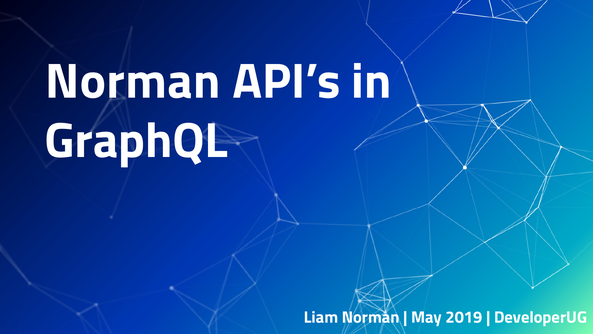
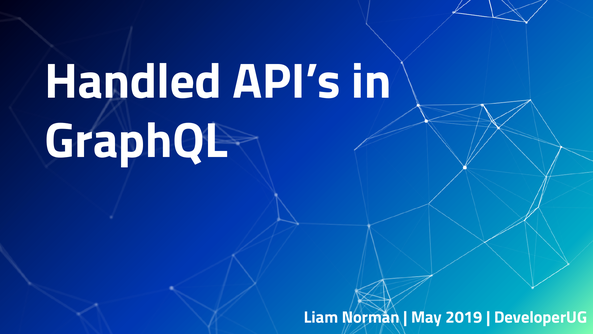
Norman at (133, 81): Norman -> Handled
